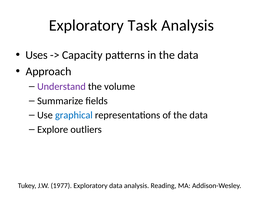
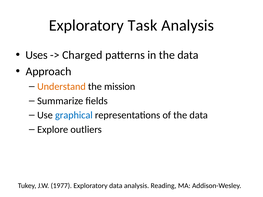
Capacity: Capacity -> Charged
Understand colour: purple -> orange
volume: volume -> mission
